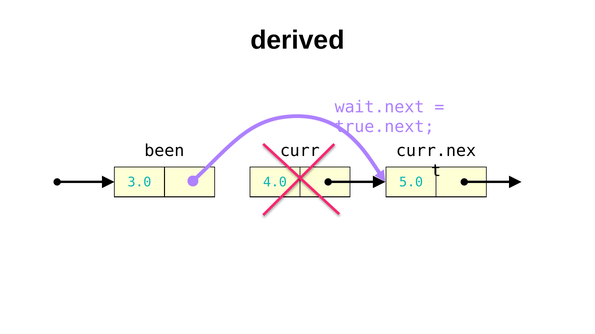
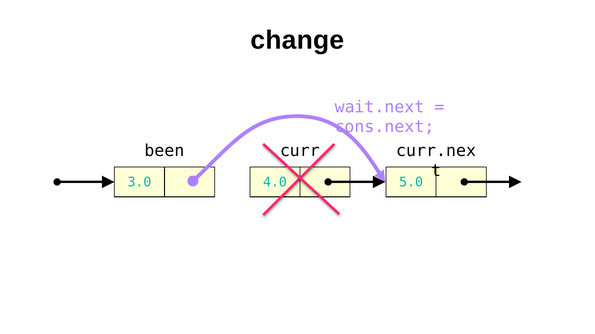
derived: derived -> change
true.next: true.next -> cons.next
